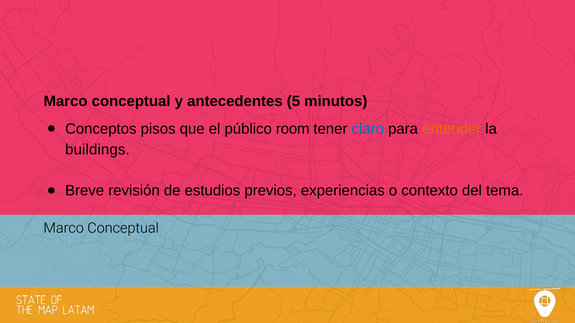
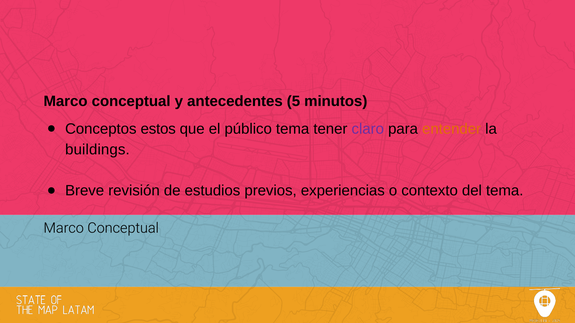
pisos: pisos -> estos
público room: room -> tema
claro colour: blue -> purple
